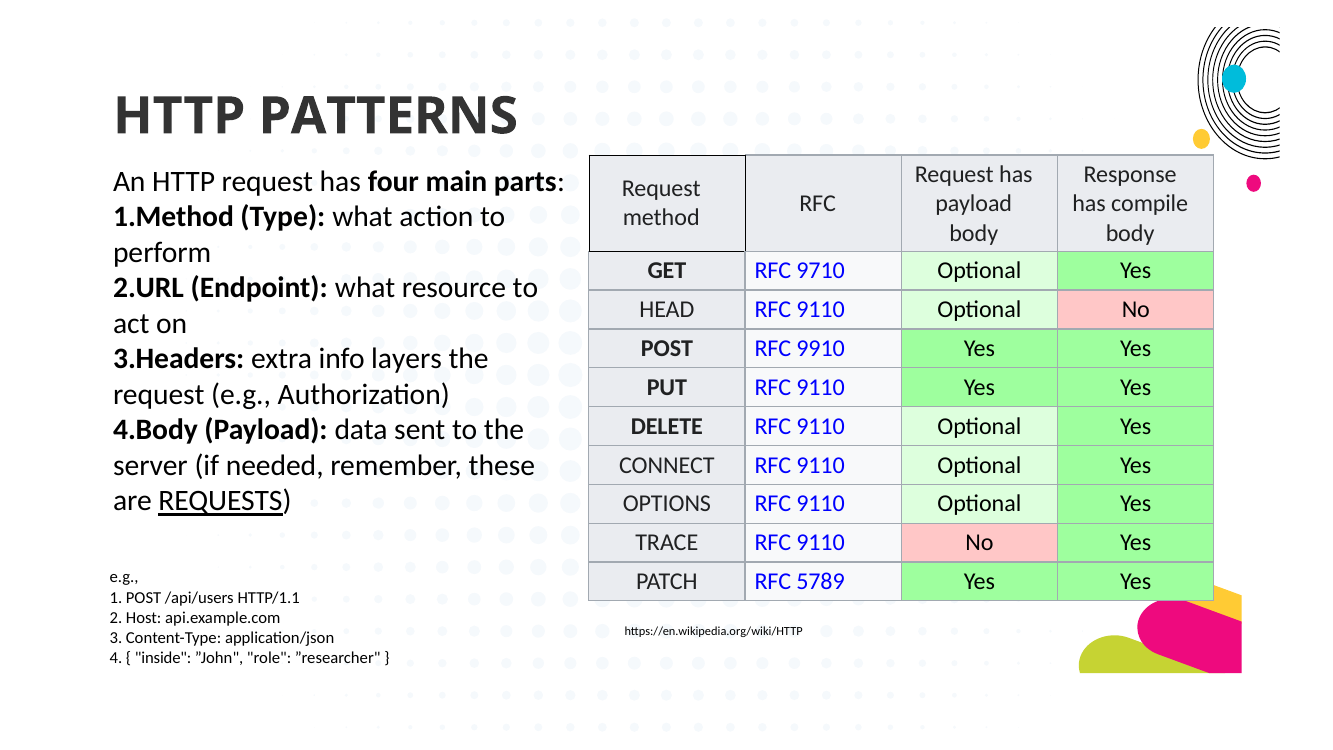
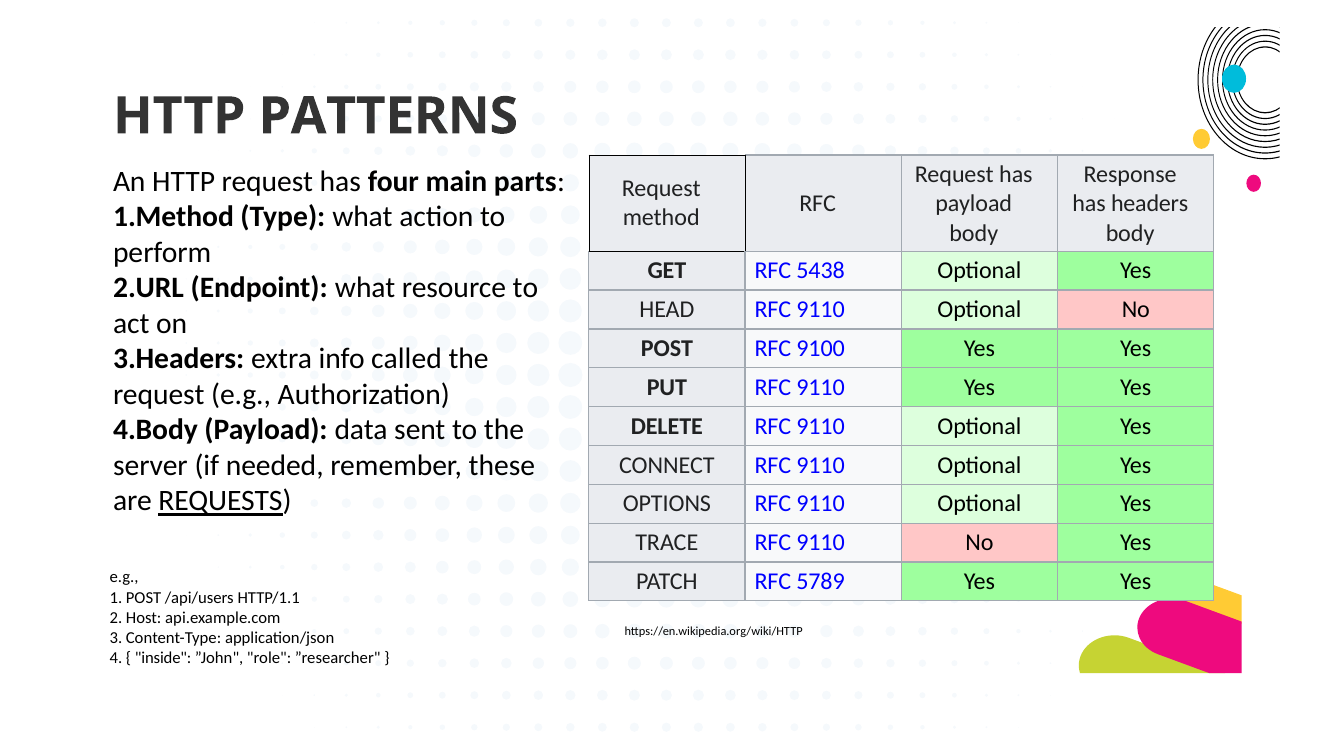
compile: compile -> headers
9710: 9710 -> 5438
9910: 9910 -> 9100
layers: layers -> called
